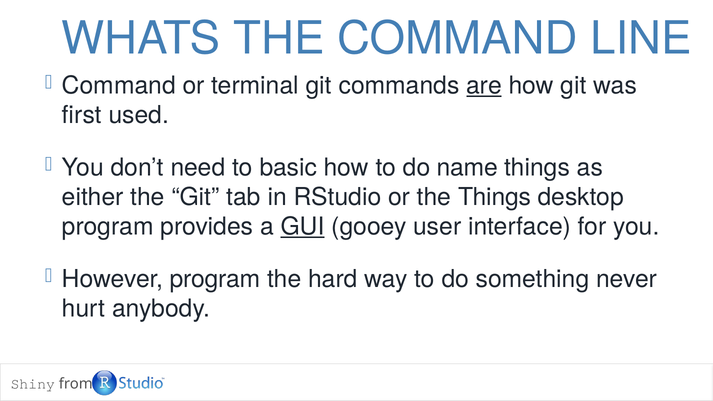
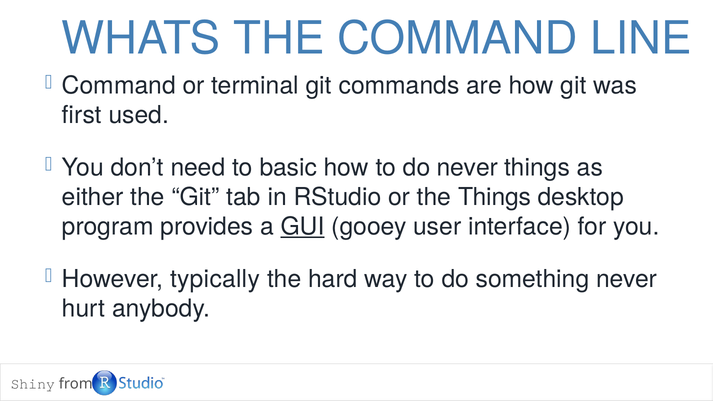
are underline: present -> none
do name: name -> never
However program: program -> typically
